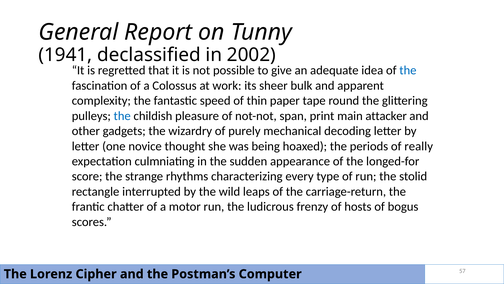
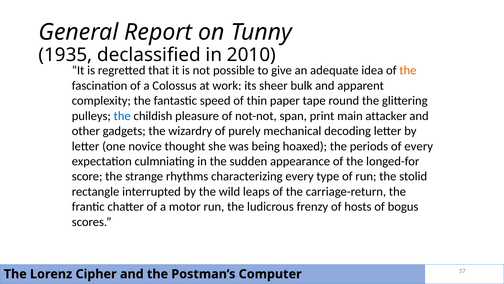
1941: 1941 -> 1935
2002: 2002 -> 2010
the at (408, 70) colour: blue -> orange
of really: really -> every
